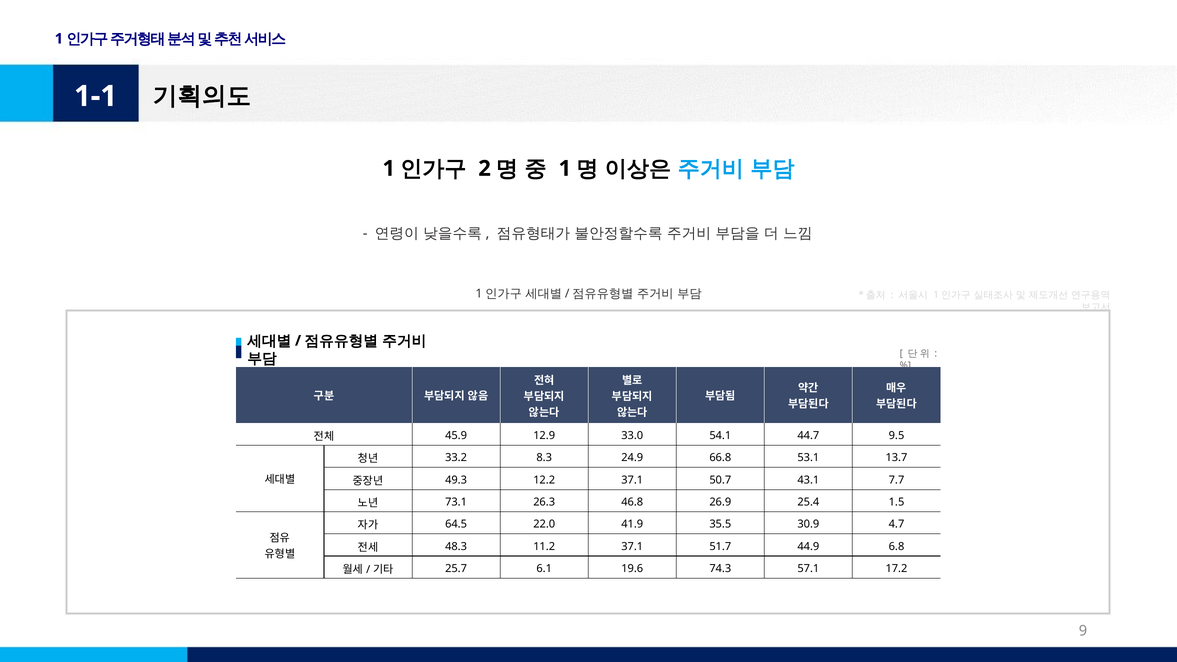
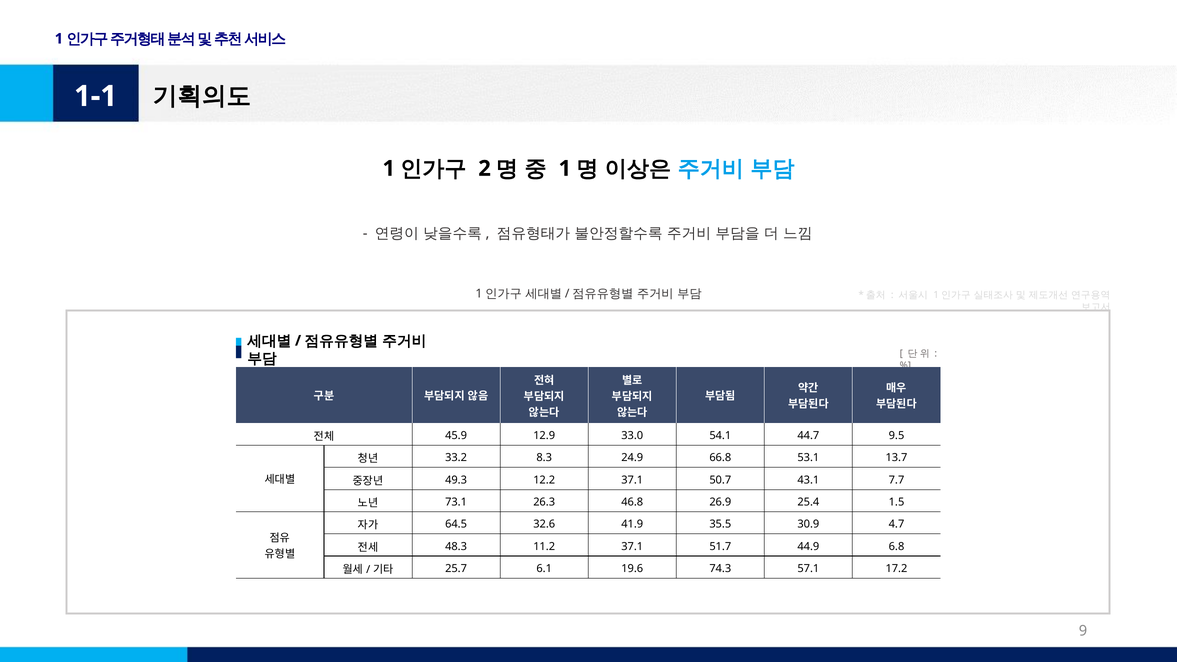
22.0: 22.0 -> 32.6
